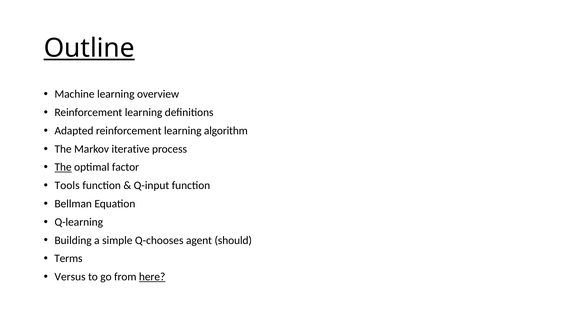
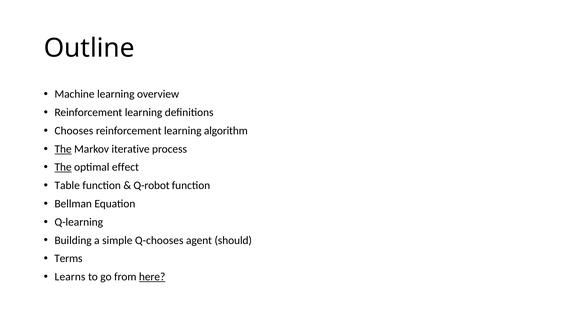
Outline underline: present -> none
Adapted: Adapted -> Chooses
The at (63, 149) underline: none -> present
factor: factor -> effect
Tools: Tools -> Table
Q-input: Q-input -> Q-robot
Versus: Versus -> Learns
